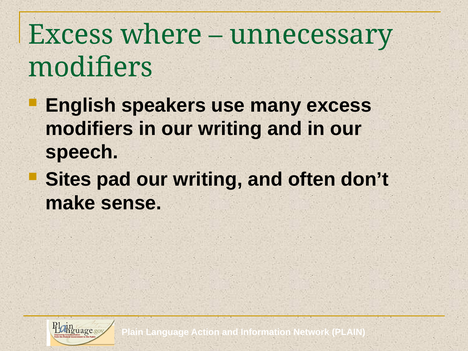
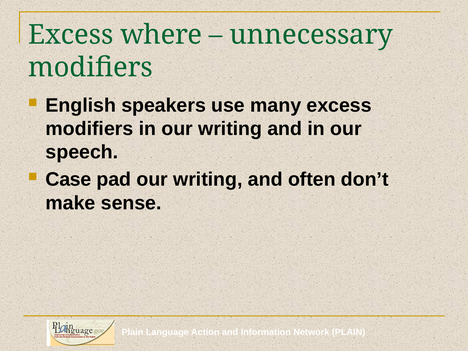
Sites: Sites -> Case
